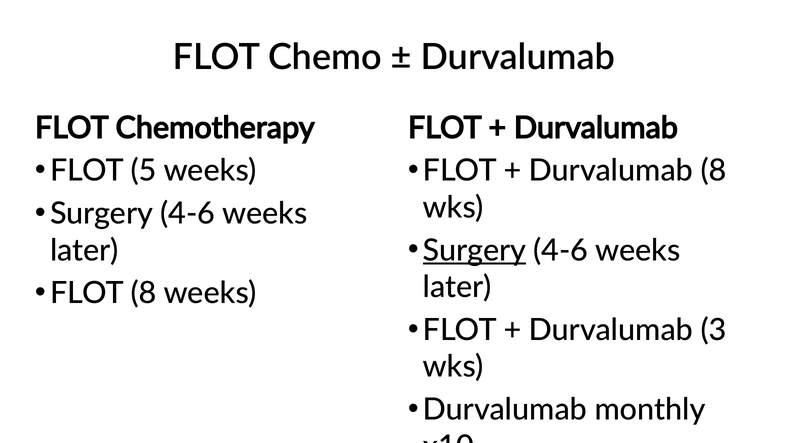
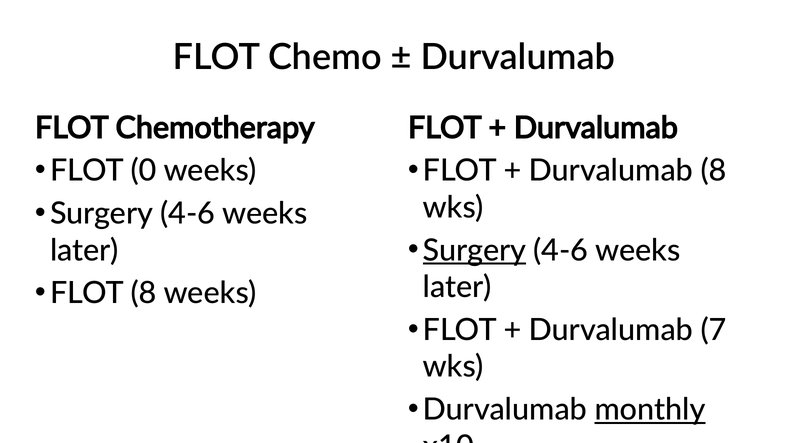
5: 5 -> 0
3: 3 -> 7
monthly underline: none -> present
